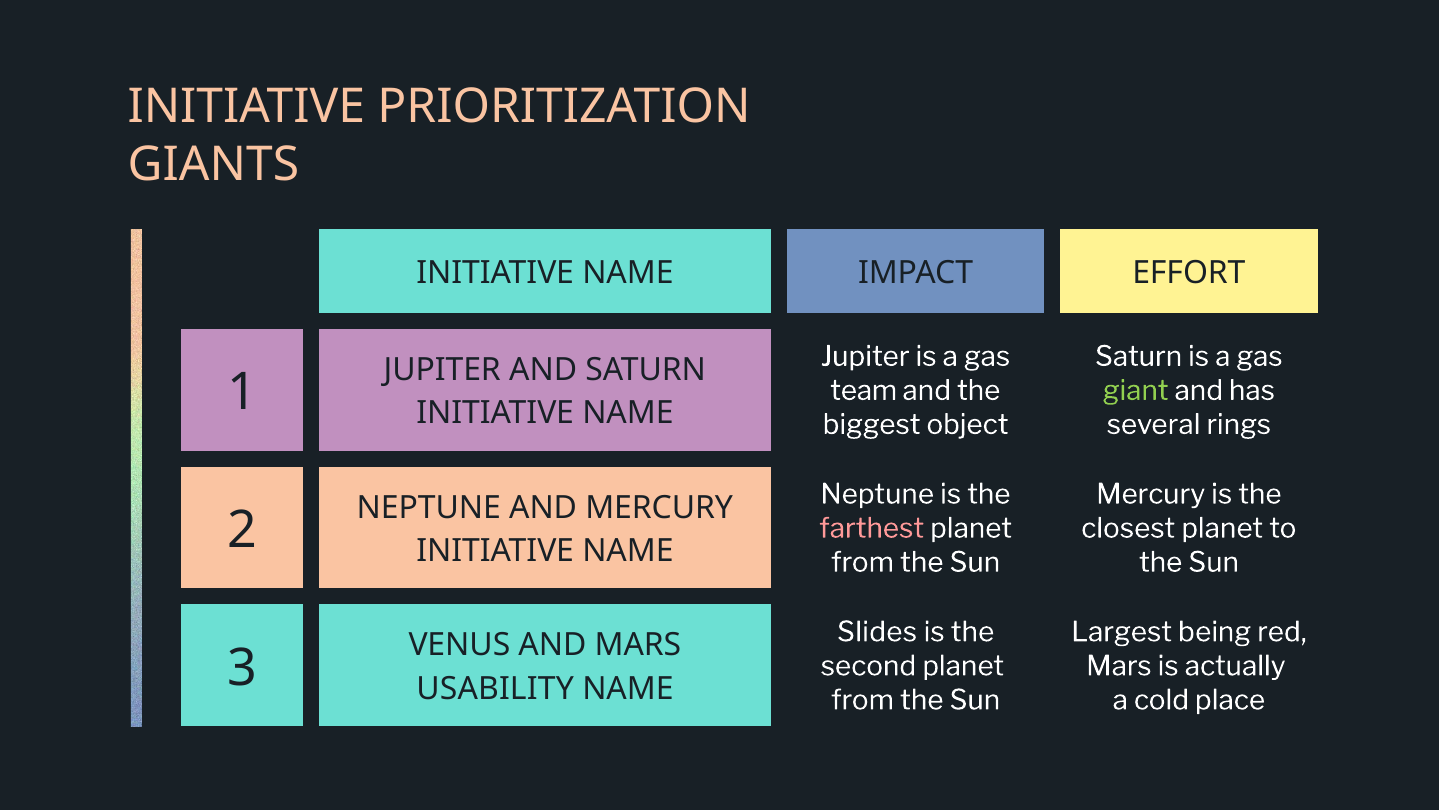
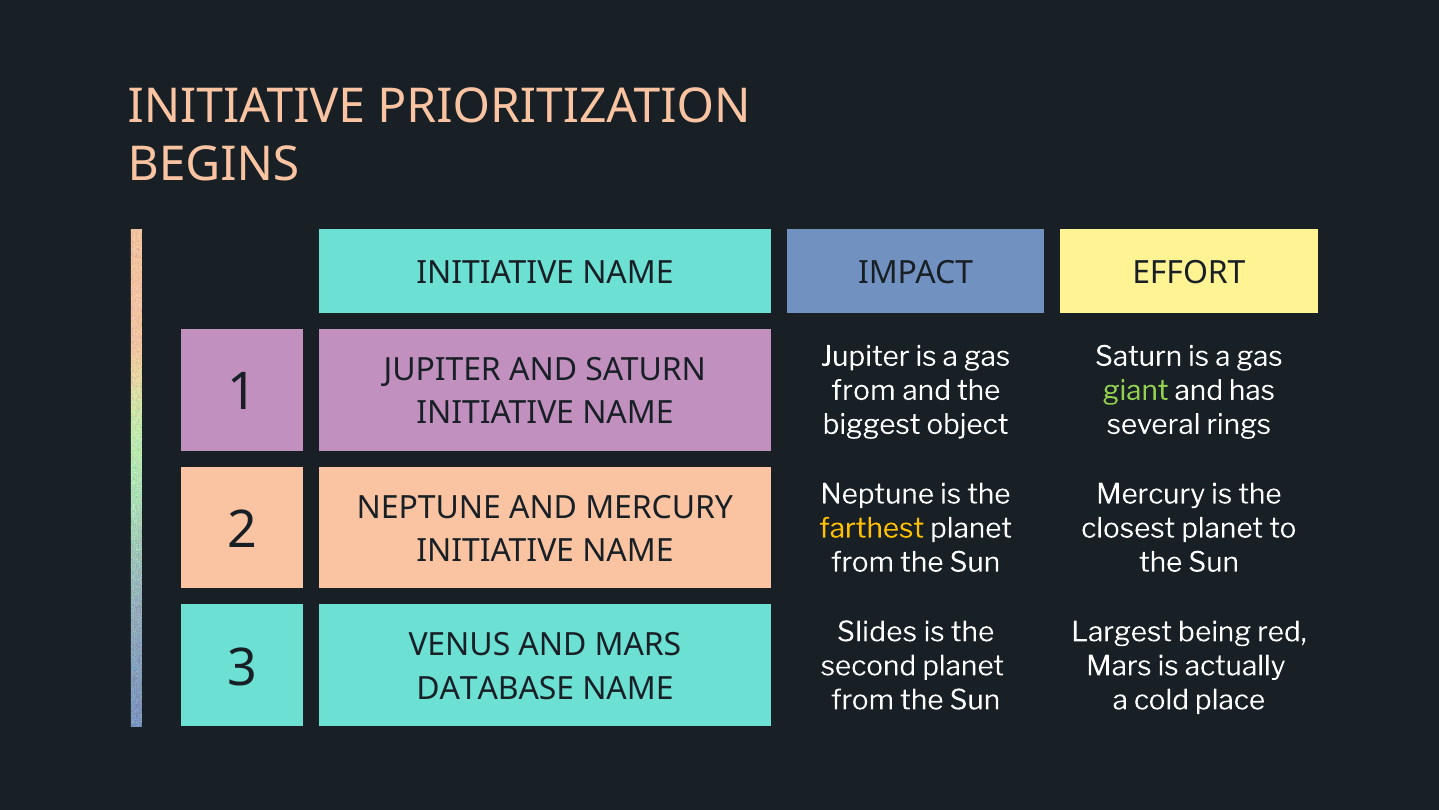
GIANTS: GIANTS -> BEGINS
team at (864, 390): team -> from
farthest colour: pink -> yellow
USABILITY: USABILITY -> DATABASE
